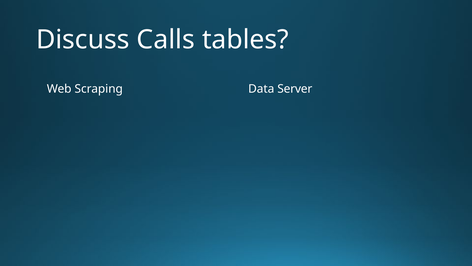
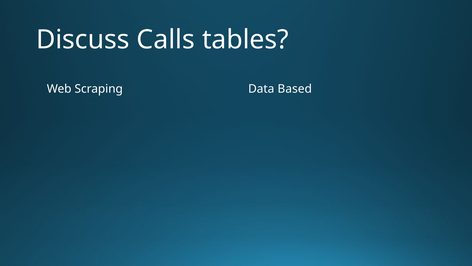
Server: Server -> Based
